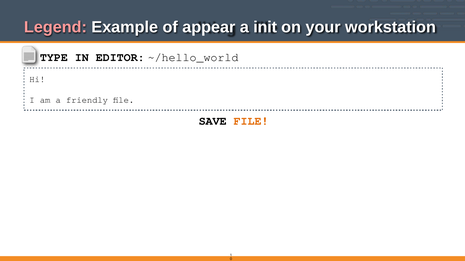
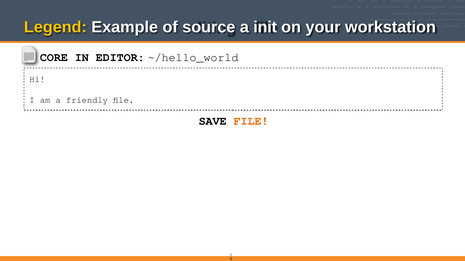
Legend colour: pink -> yellow
appear: appear -> source
TYPE: TYPE -> CORE
